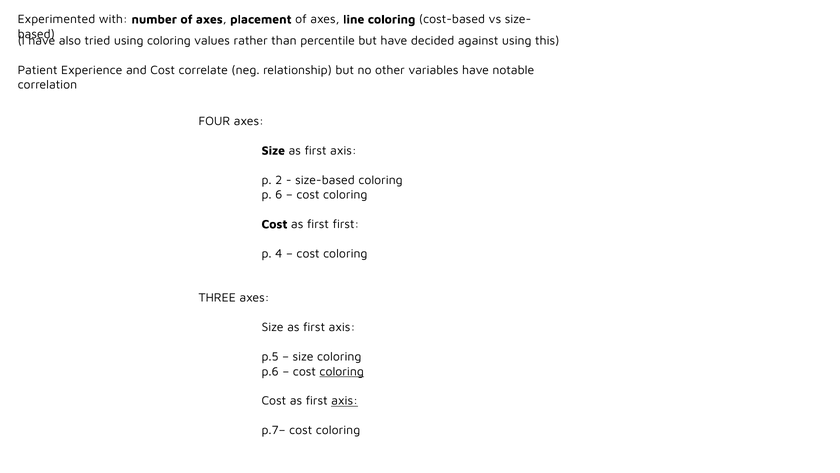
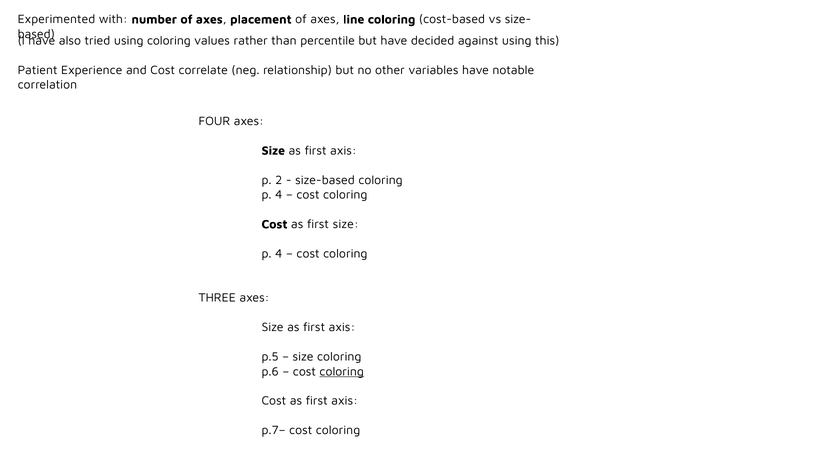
6 at (279, 195): 6 -> 4
first first: first -> size
axis at (345, 401) underline: present -> none
